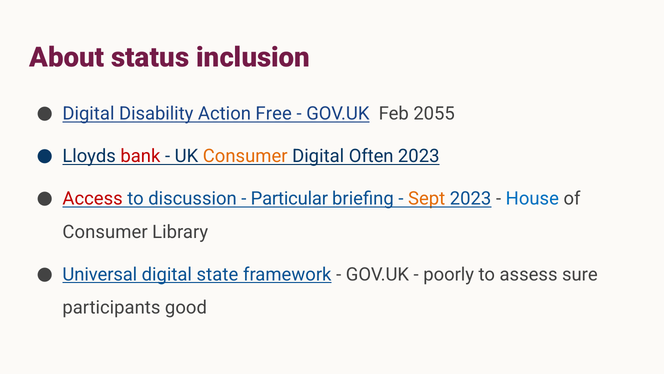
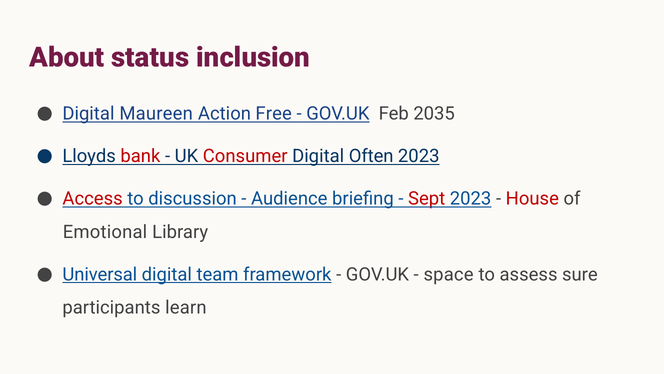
Disability: Disability -> Maureen
2055: 2055 -> 2035
Consumer at (245, 156) colour: orange -> red
Particular: Particular -> Audience
Sept colour: orange -> red
House colour: blue -> red
Consumer at (105, 232): Consumer -> Emotional
state: state -> team
poorly: poorly -> space
good: good -> learn
